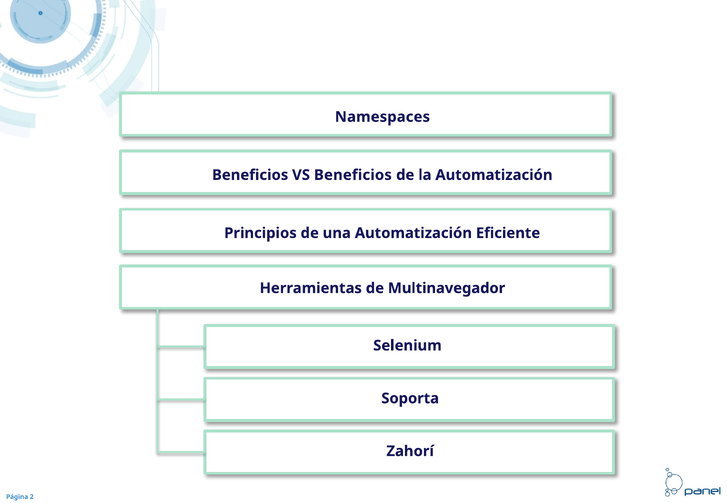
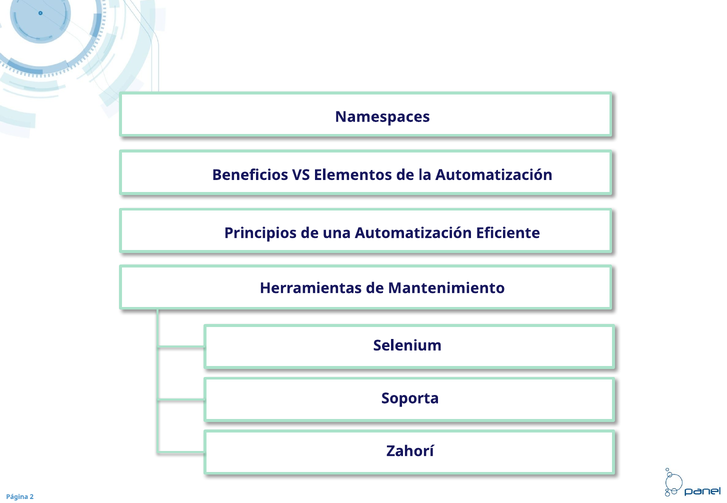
VS Beneficios: Beneficios -> Elementos
Multinavegador: Multinavegador -> Mantenimiento
